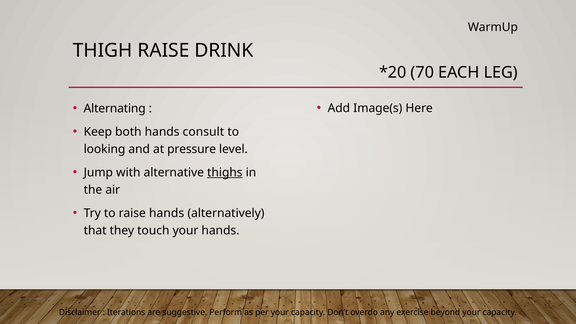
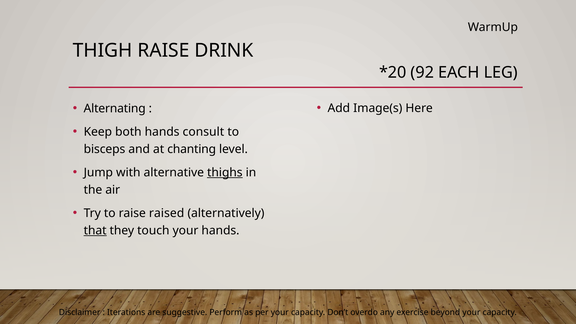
70: 70 -> 92
looking: looking -> bisceps
pressure: pressure -> chanting
raise hands: hands -> raised
that underline: none -> present
